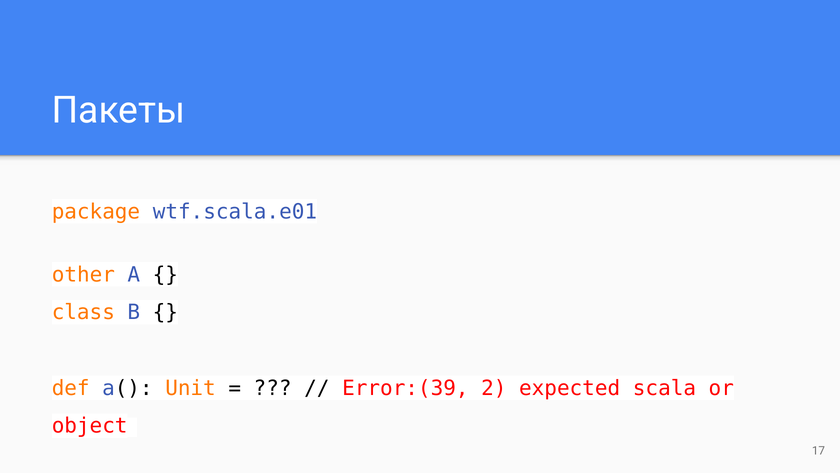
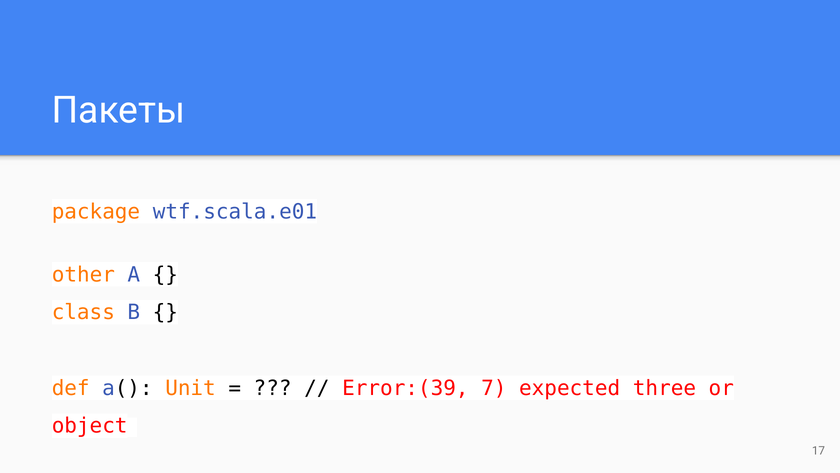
2: 2 -> 7
scala: scala -> three
